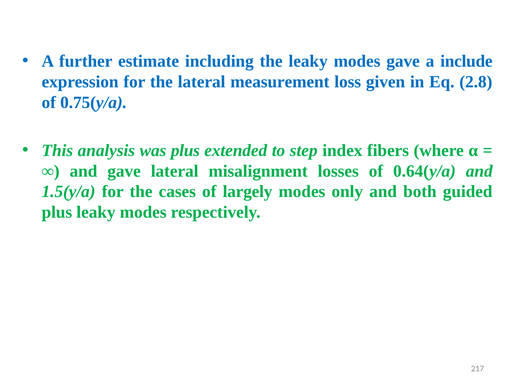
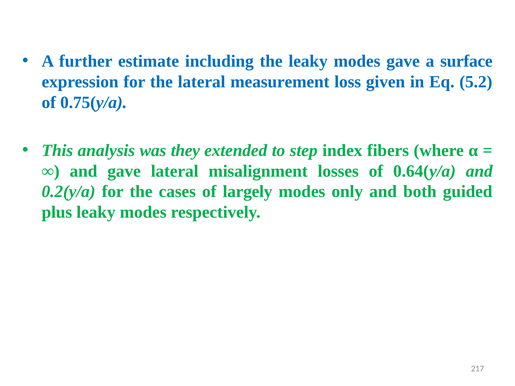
include: include -> surface
2.8: 2.8 -> 5.2
was plus: plus -> they
1.5(y/a: 1.5(y/a -> 0.2(y/a
